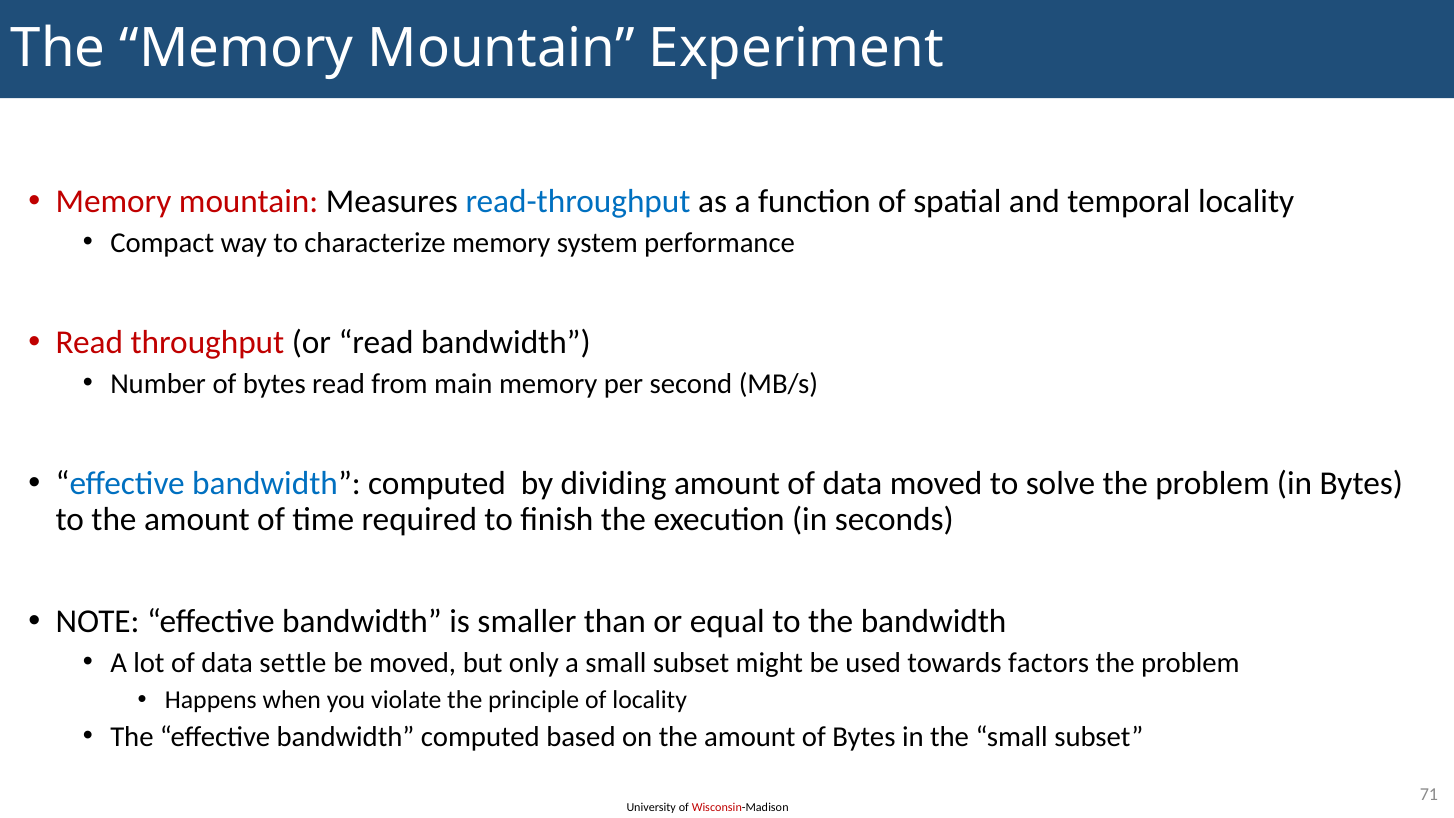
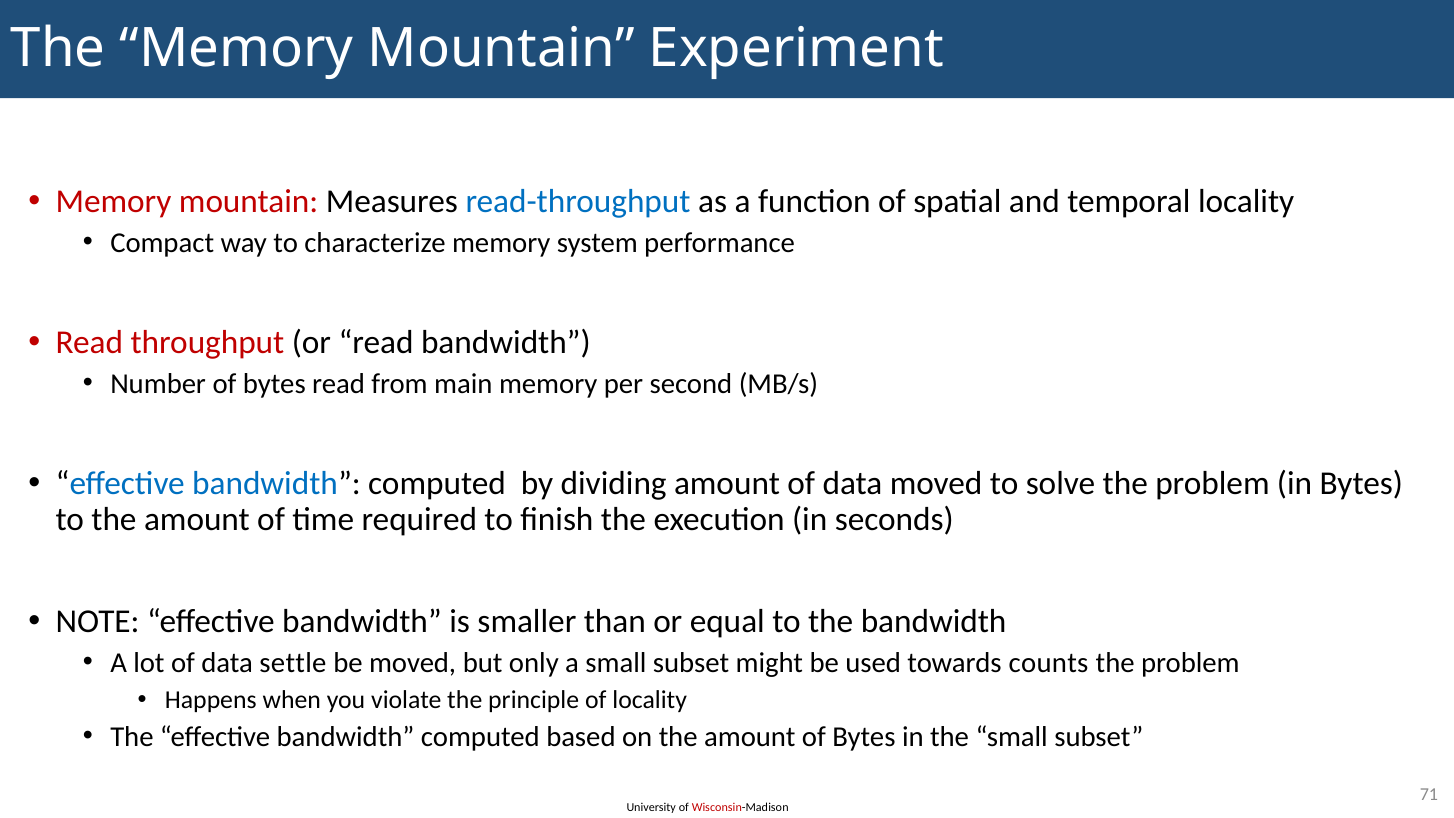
factors: factors -> counts
